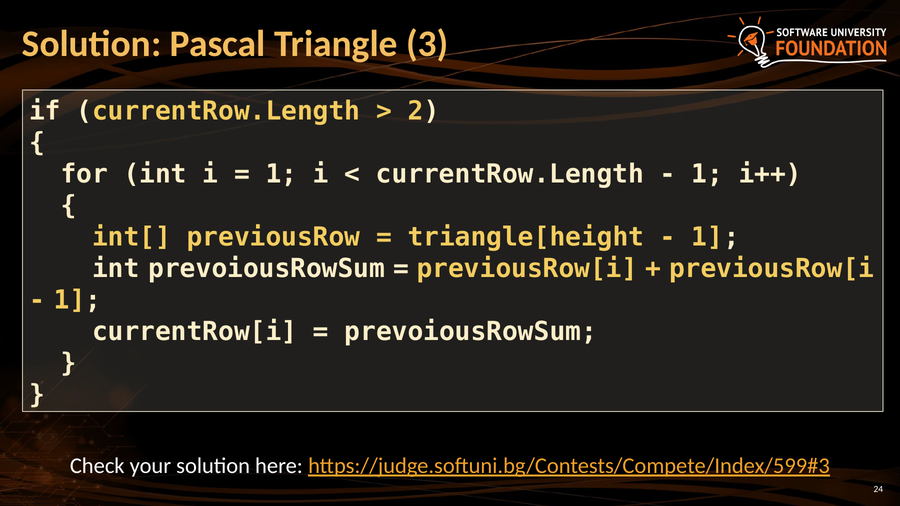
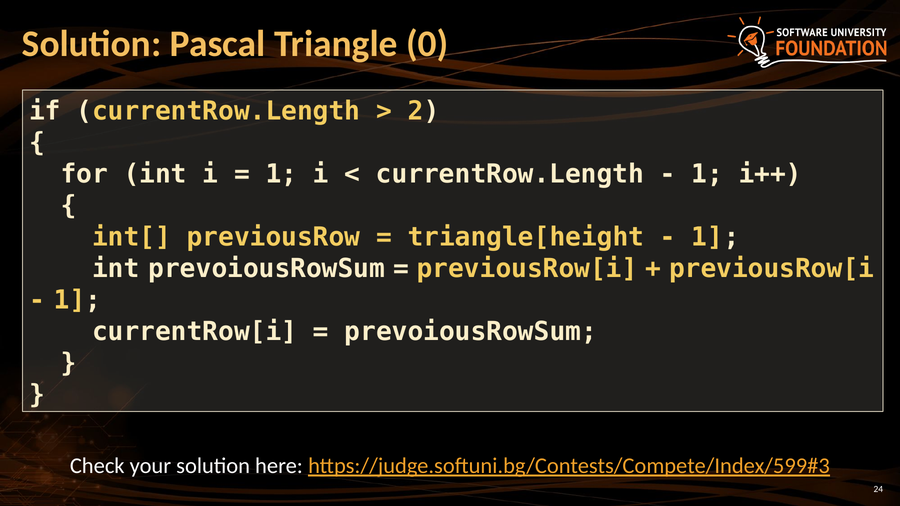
3: 3 -> 0
